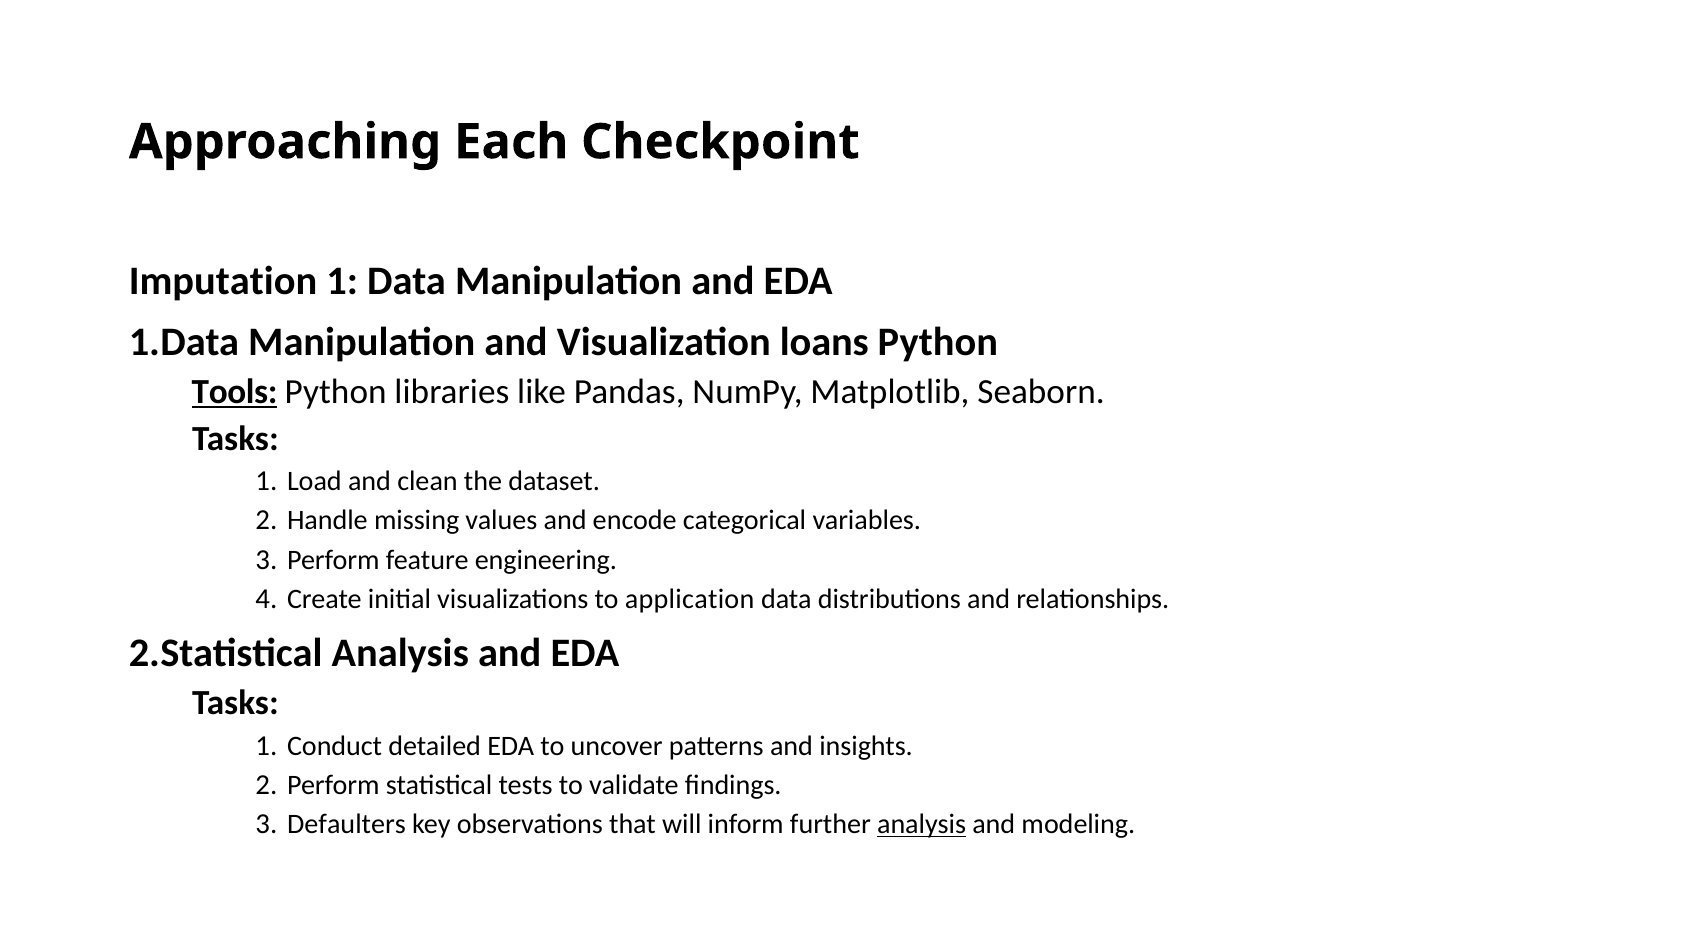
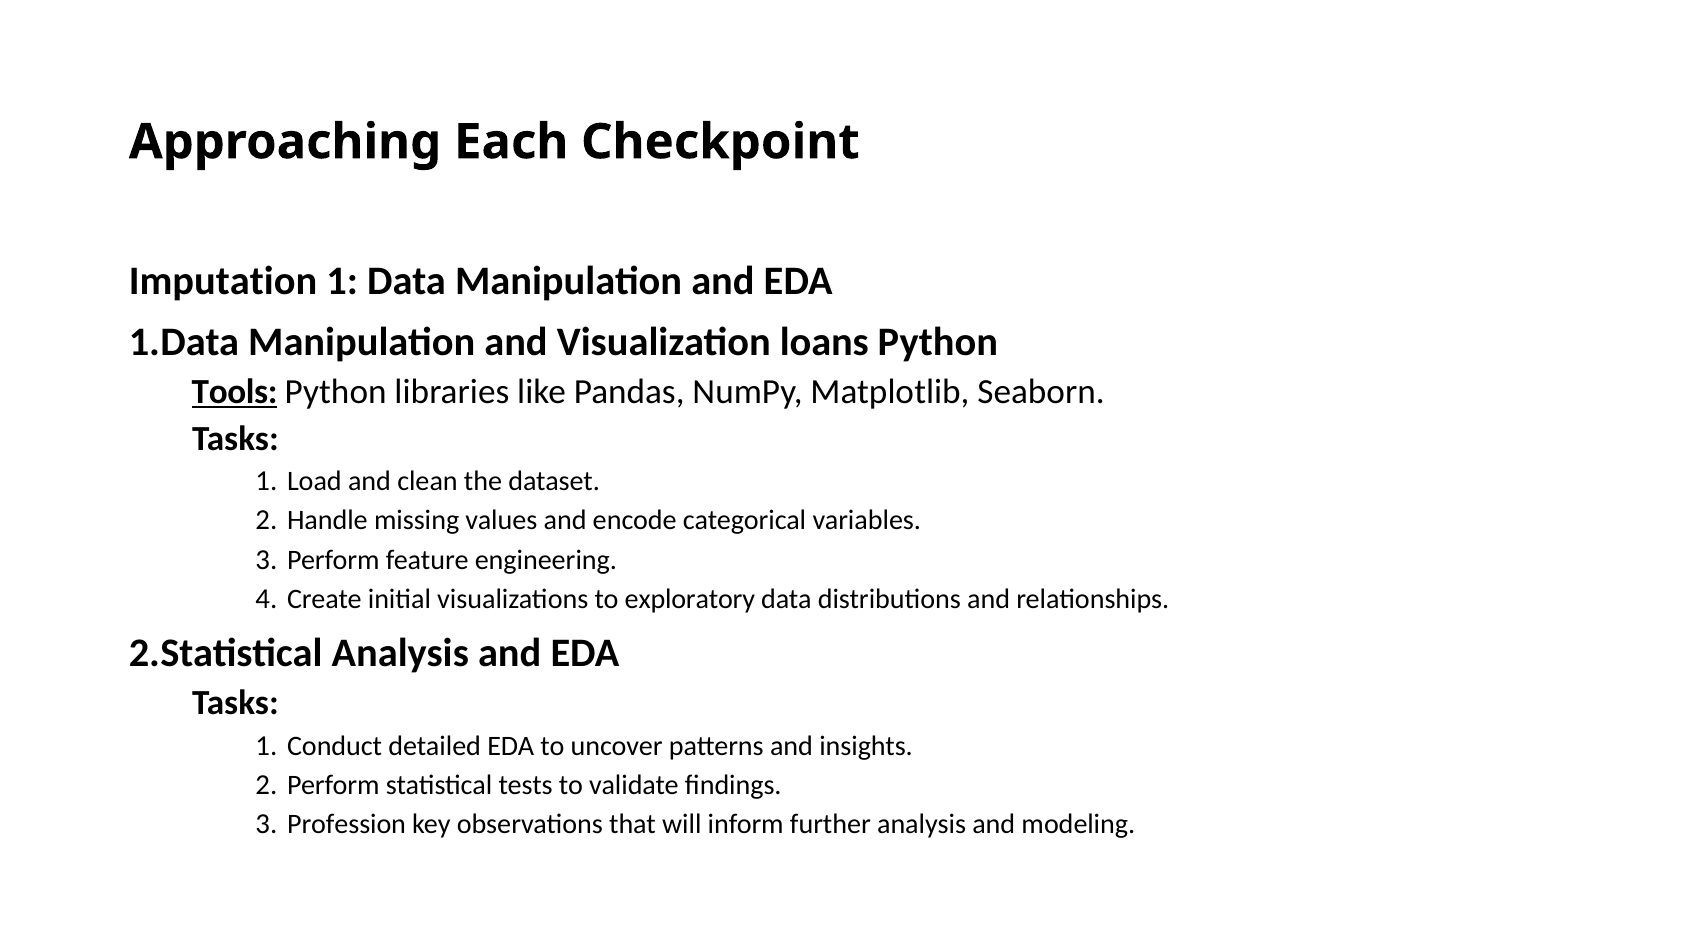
application: application -> exploratory
Defaulters: Defaulters -> Profession
analysis at (922, 825) underline: present -> none
